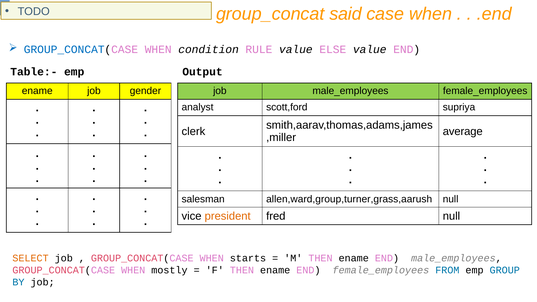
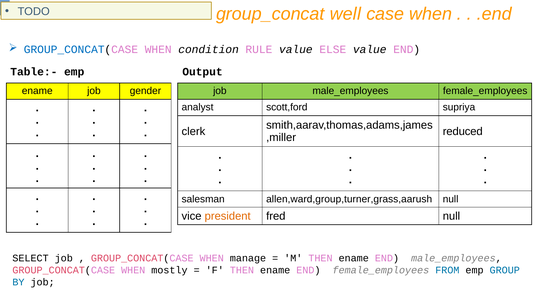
said: said -> well
average: average -> reduced
SELECT colour: orange -> black
starts: starts -> manage
